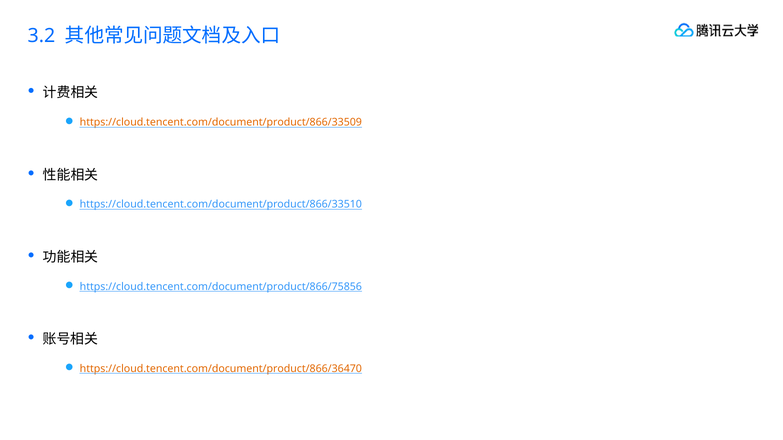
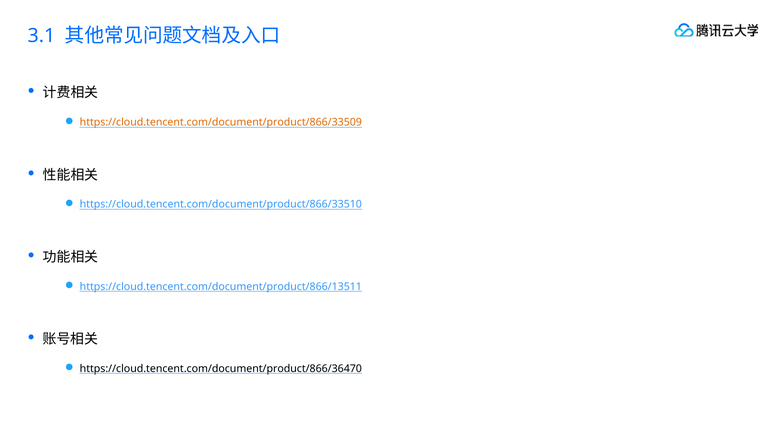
3.2: 3.2 -> 3.1
https://cloud.tencent.com/document/product/866/75856: https://cloud.tencent.com/document/product/866/75856 -> https://cloud.tencent.com/document/product/866/13511
https://cloud.tencent.com/document/product/866/36470 colour: orange -> black
